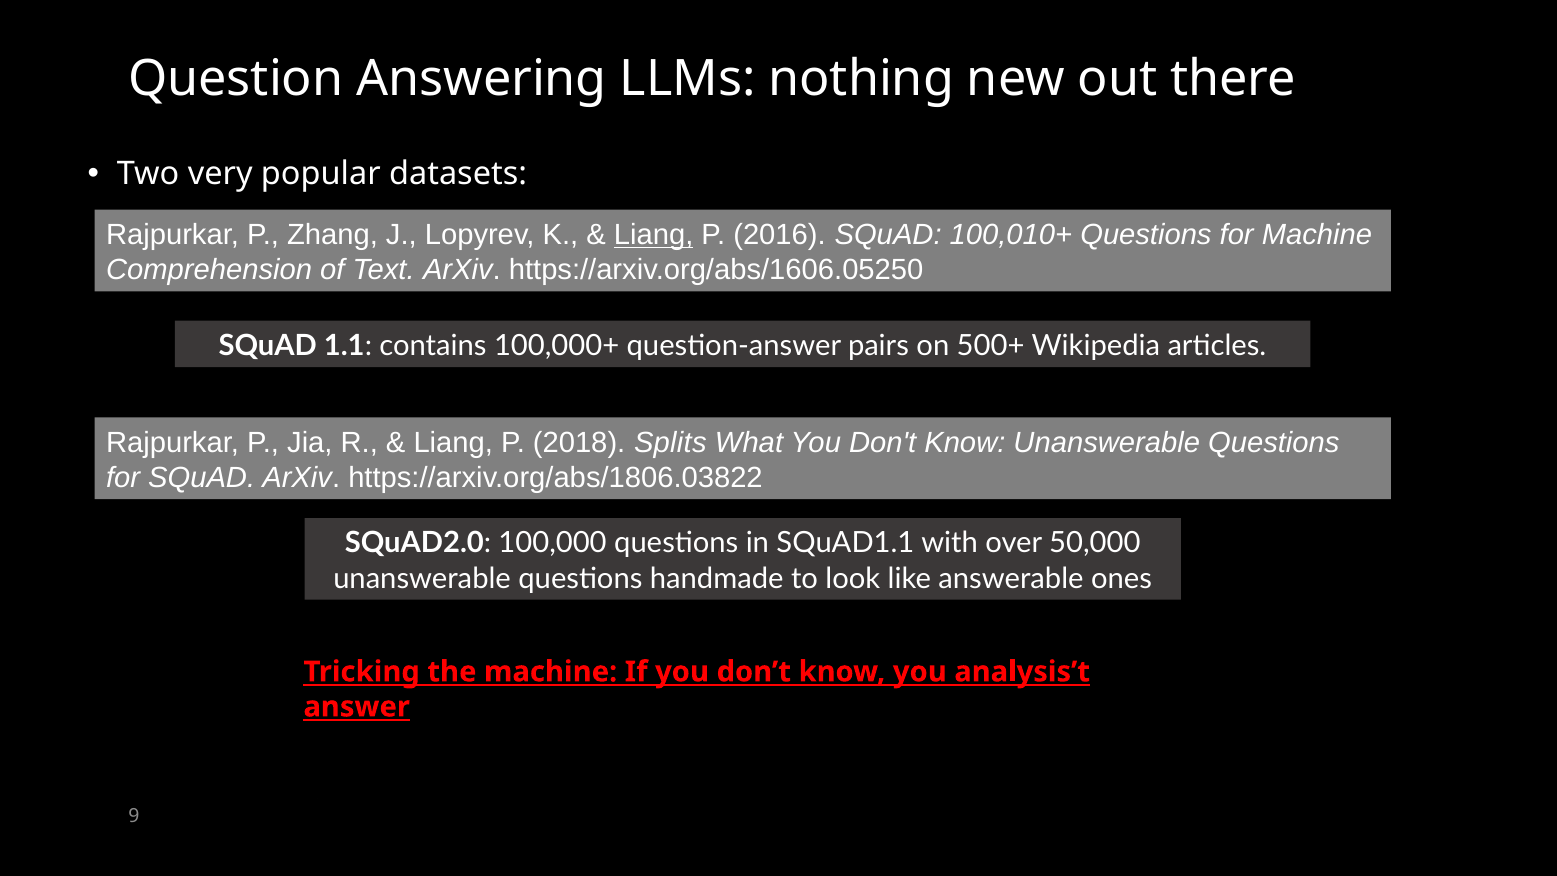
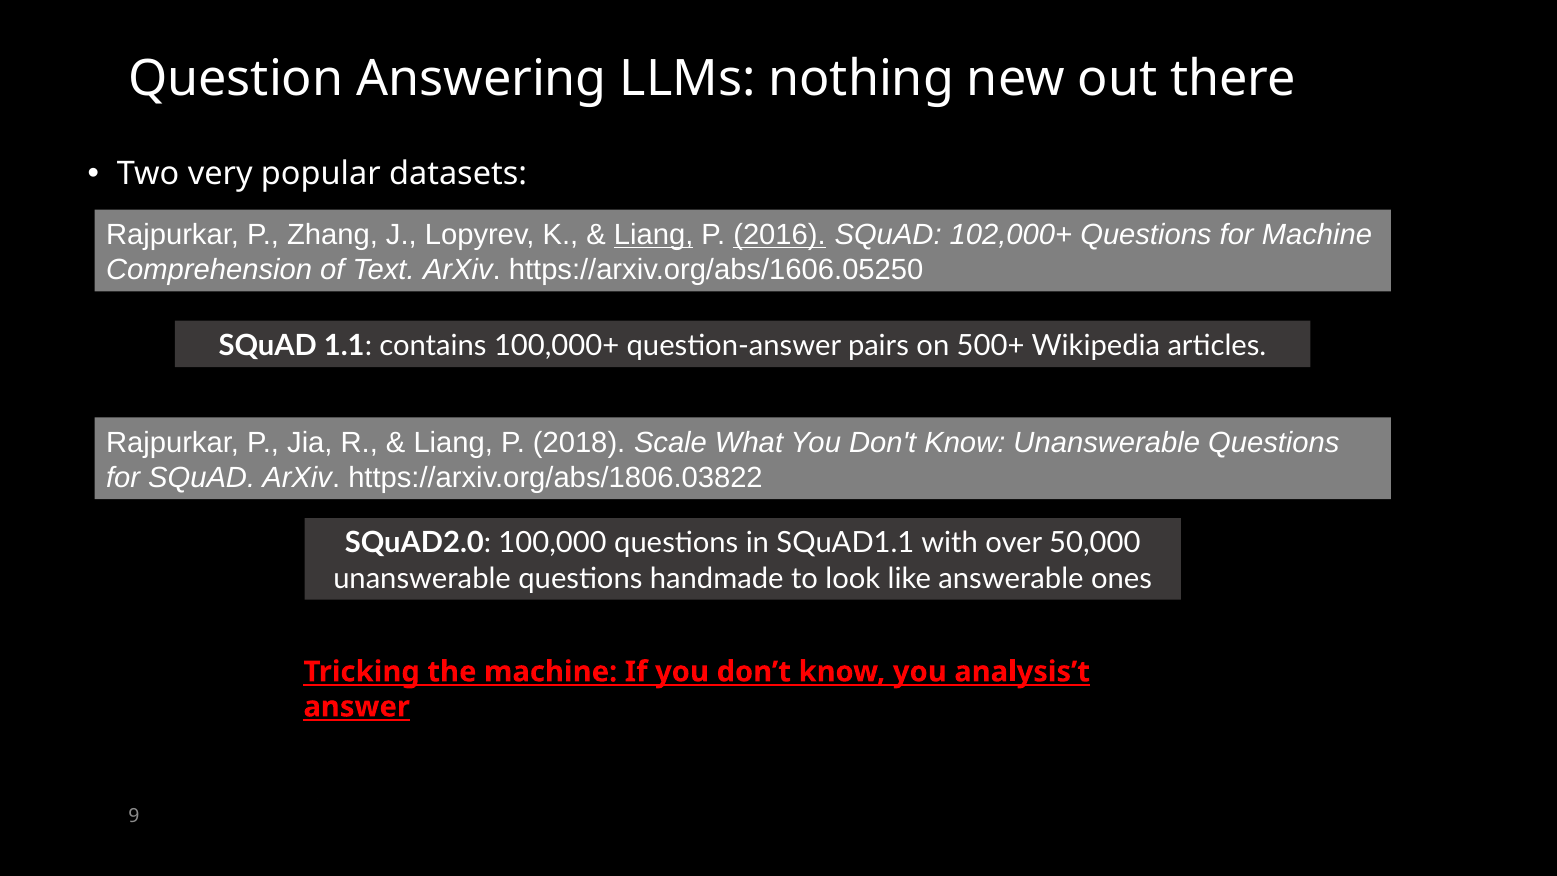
2016 underline: none -> present
100,010+: 100,010+ -> 102,000+
Splits: Splits -> Scale
